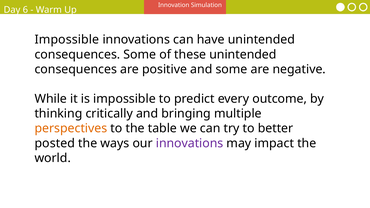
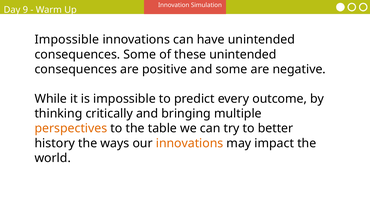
6: 6 -> 9
posted: posted -> history
innovations at (190, 143) colour: purple -> orange
